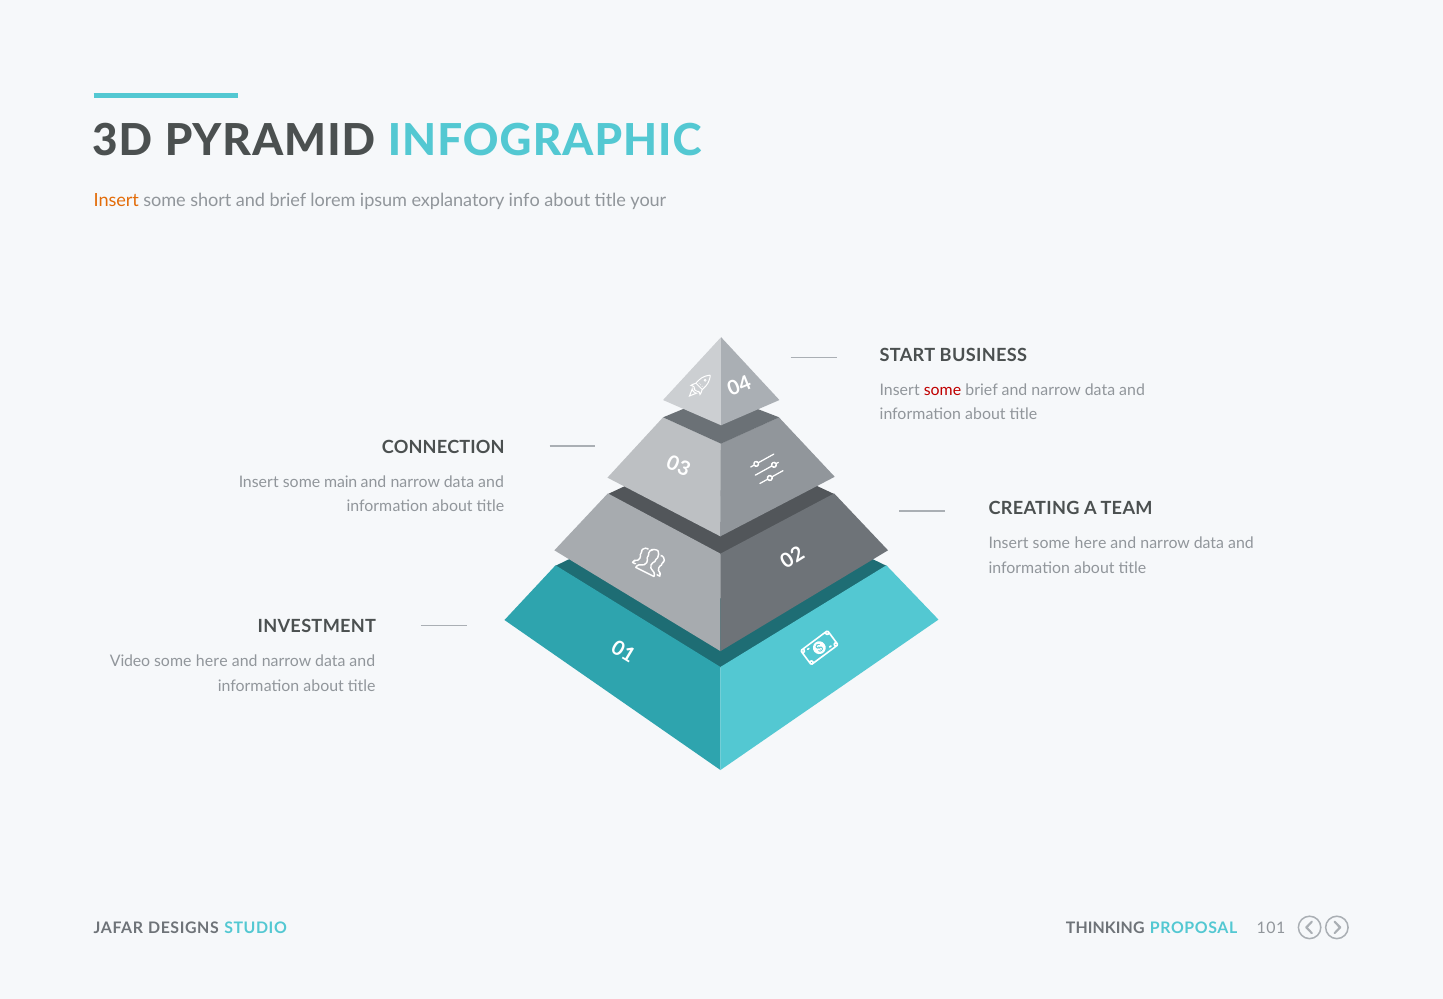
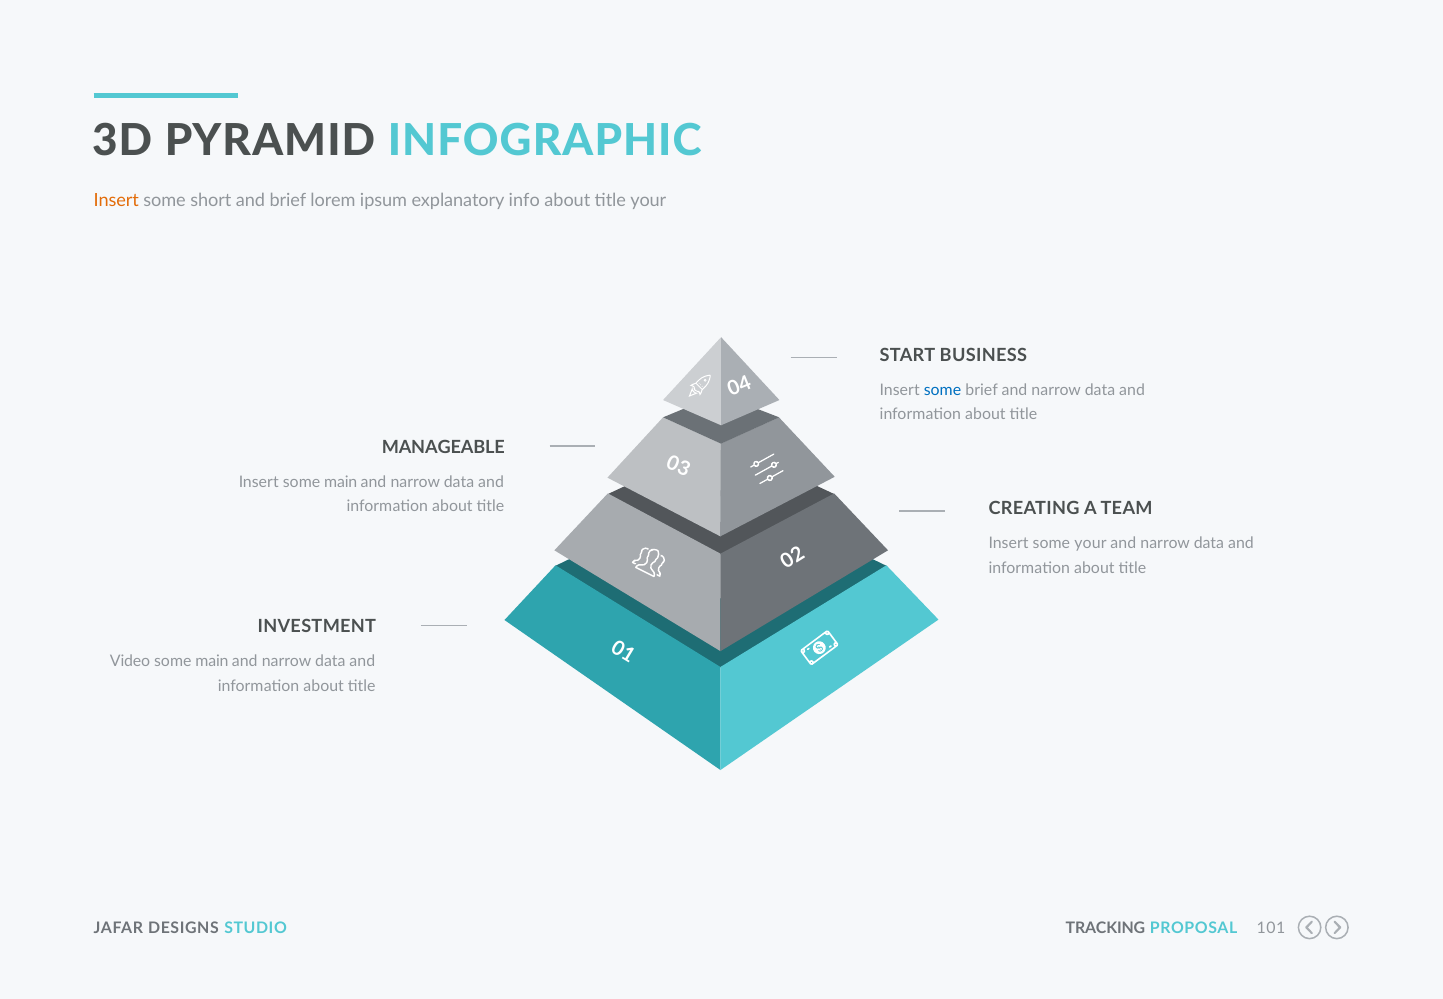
some at (942, 390) colour: red -> blue
CONNECTION: CONNECTION -> MANAGEABLE
Insert some here: here -> your
here at (212, 661): here -> main
THINKING: THINKING -> TRACKING
